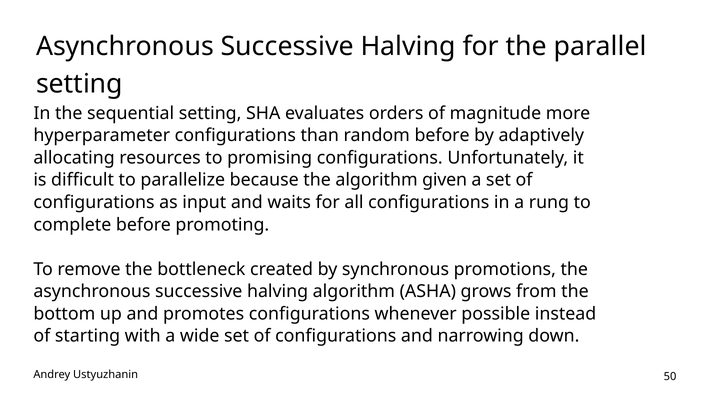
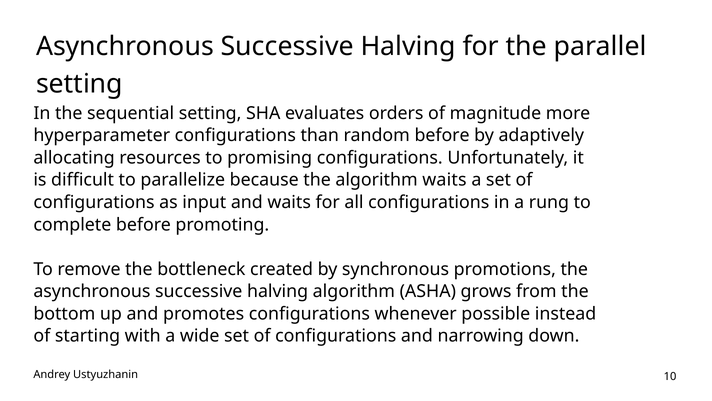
algorithm given: given -> waits
50: 50 -> 10
